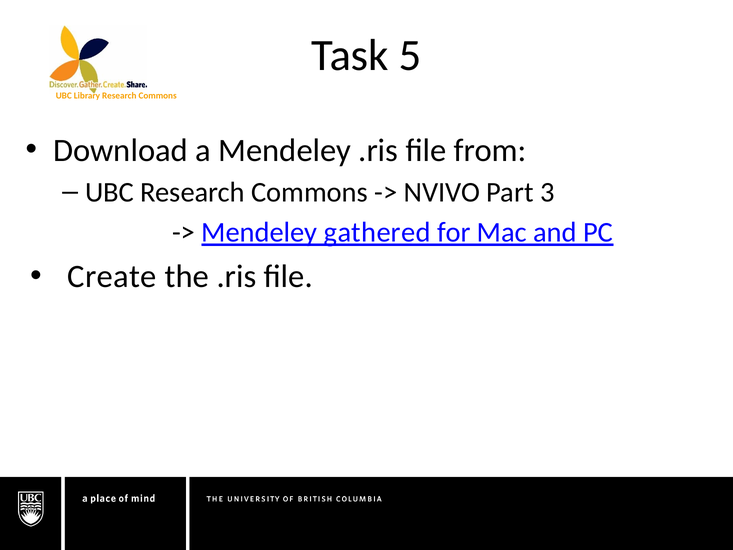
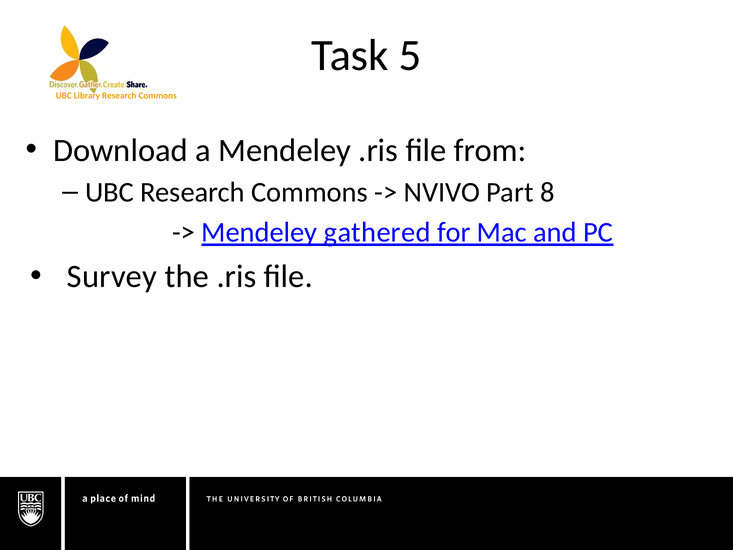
3: 3 -> 8
Create: Create -> Survey
